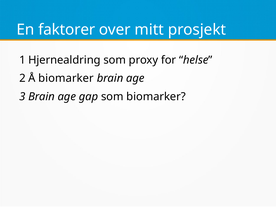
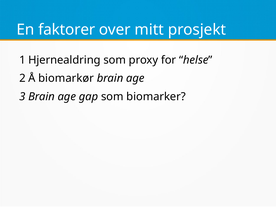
biomarker at (66, 78): biomarker -> biomarkør
